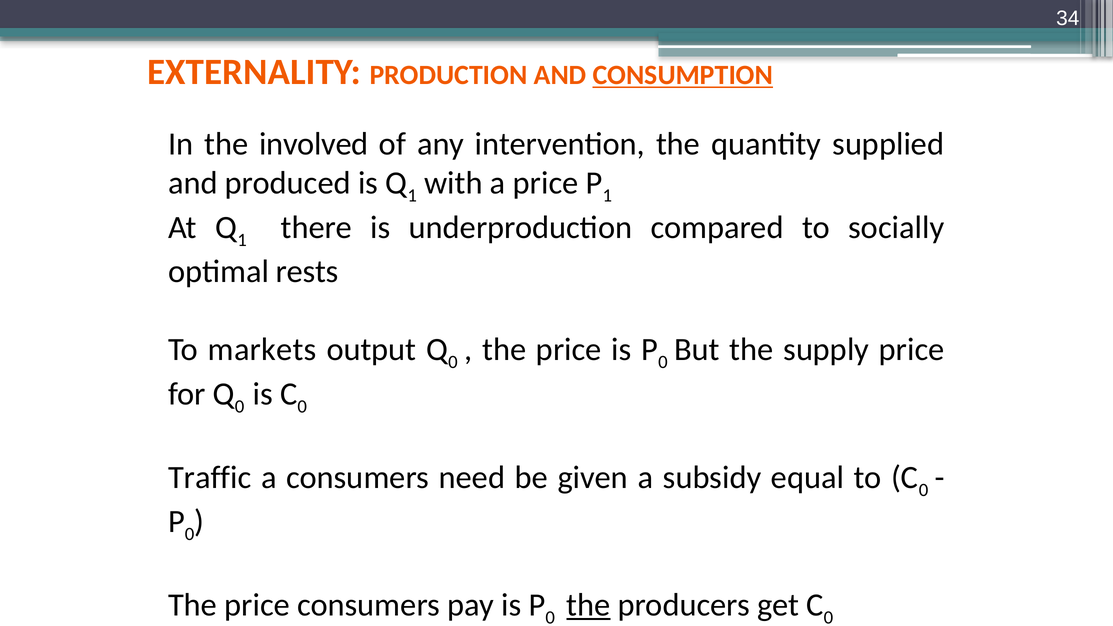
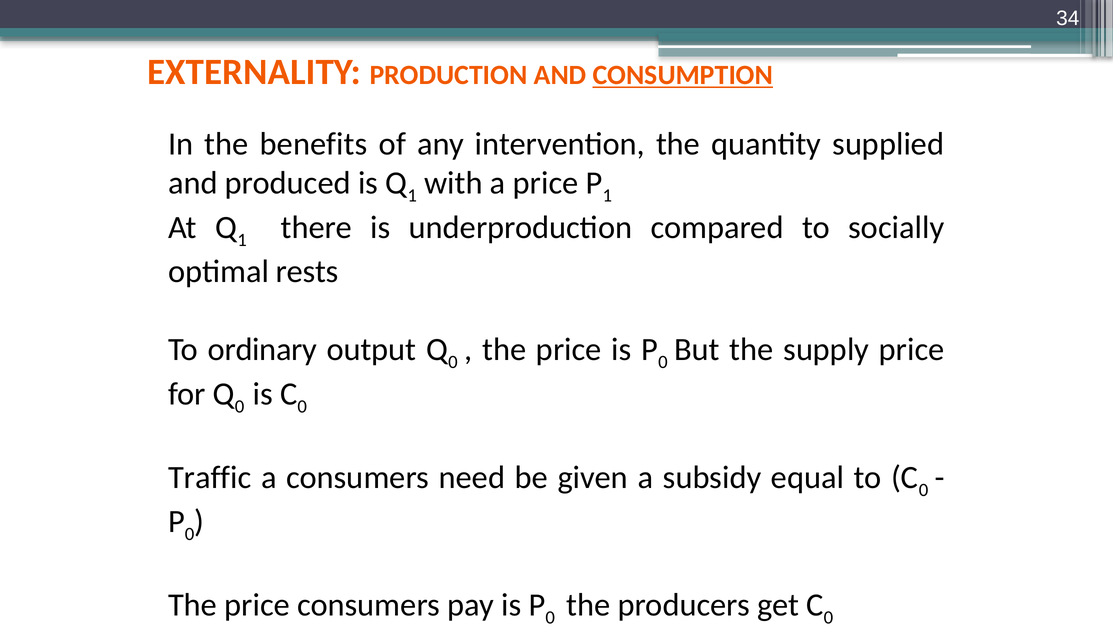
involved: involved -> benefits
markets: markets -> ordinary
the at (588, 605) underline: present -> none
